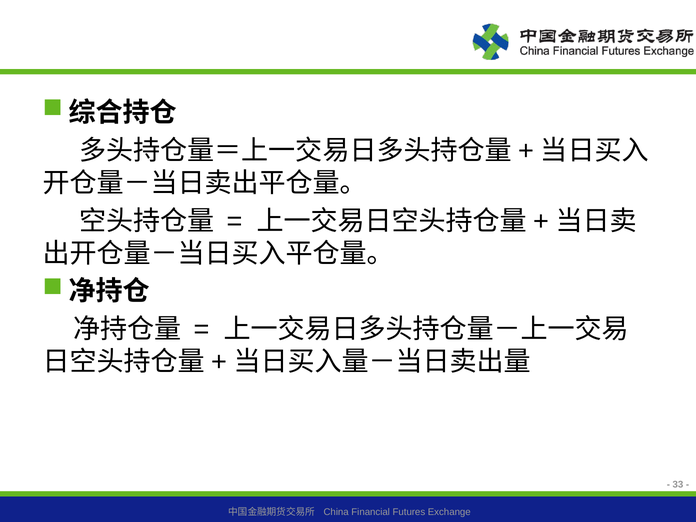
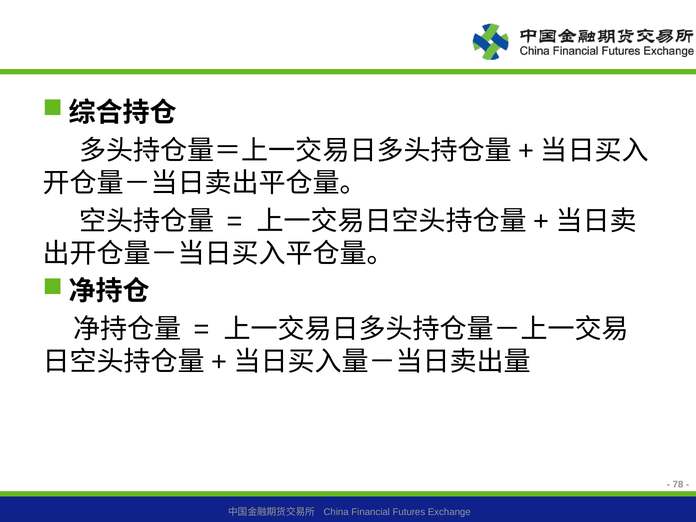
33: 33 -> 78
